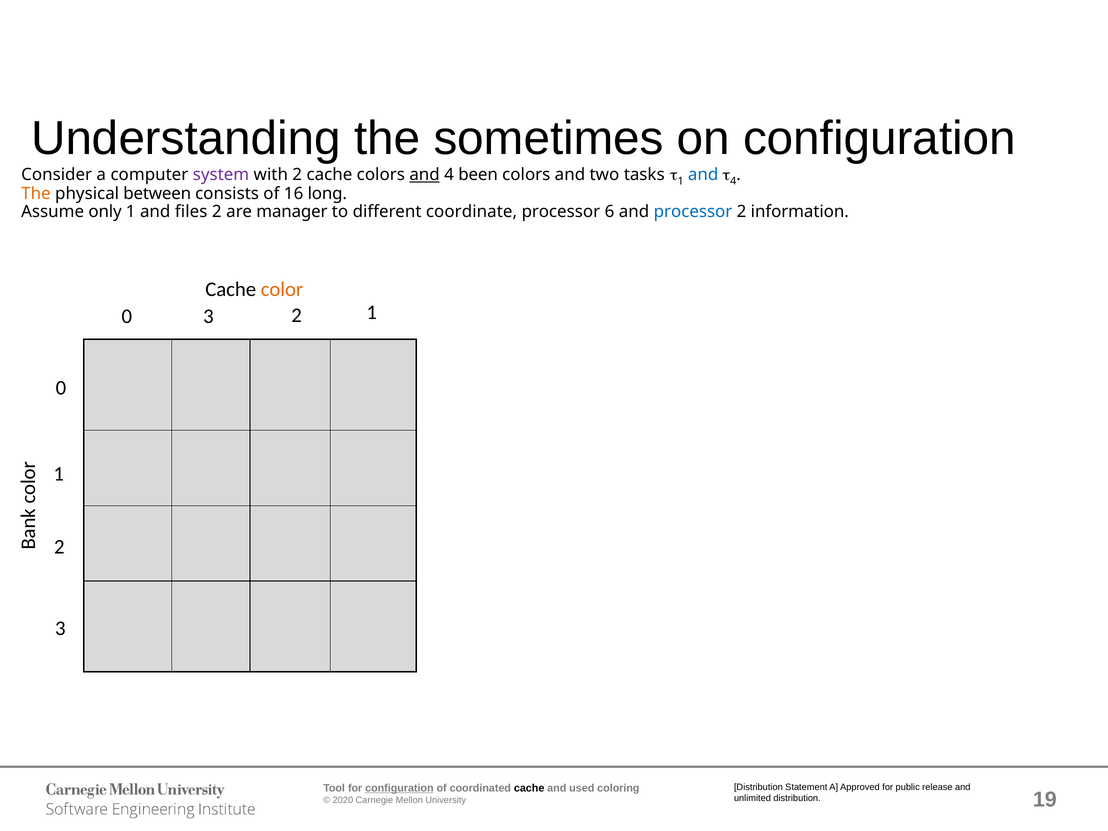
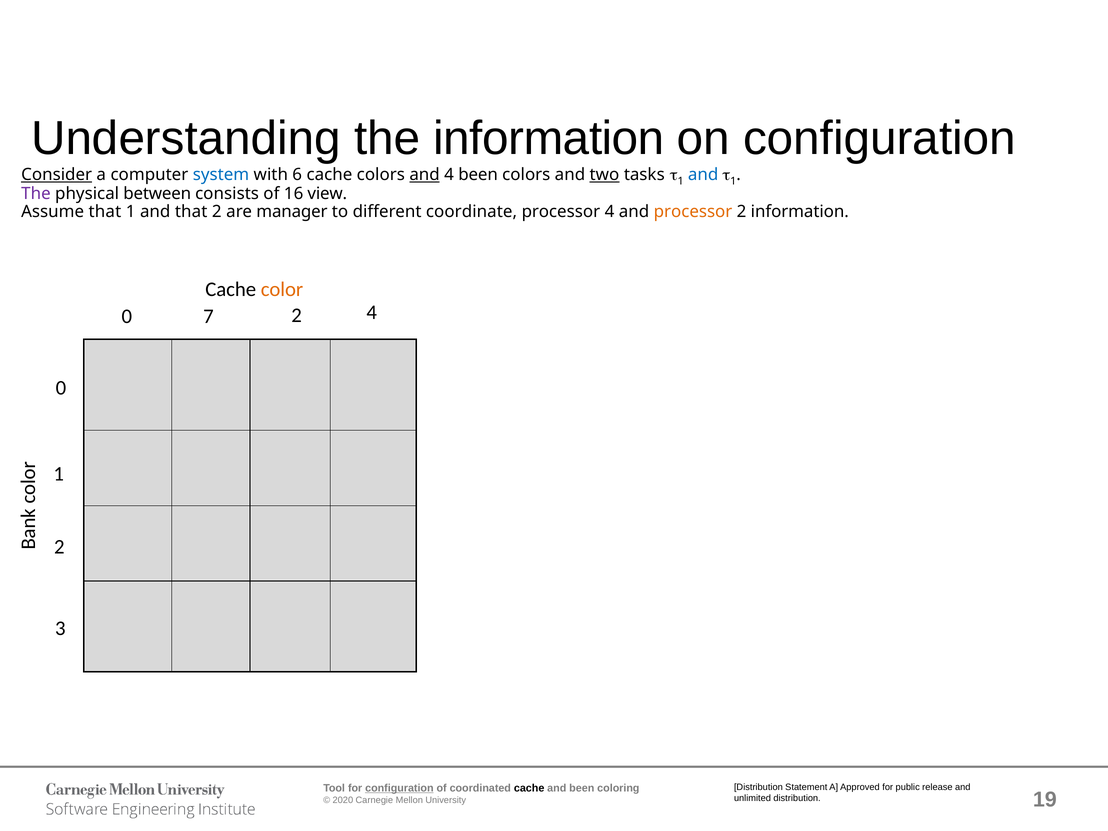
the sometimes: sometimes -> information
Consider underline: none -> present
system colour: purple -> blue
with 2: 2 -> 6
two underline: none -> present
4 at (733, 181): 4 -> 1
The at (36, 194) colour: orange -> purple
long: long -> view
Assume only: only -> that
and files: files -> that
processor 6: 6 -> 4
processor at (693, 212) colour: blue -> orange
0 3: 3 -> 7
2 1: 1 -> 4
and used: used -> been
